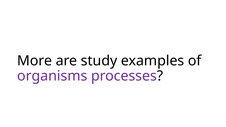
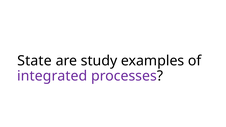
More: More -> State
organisms: organisms -> integrated
